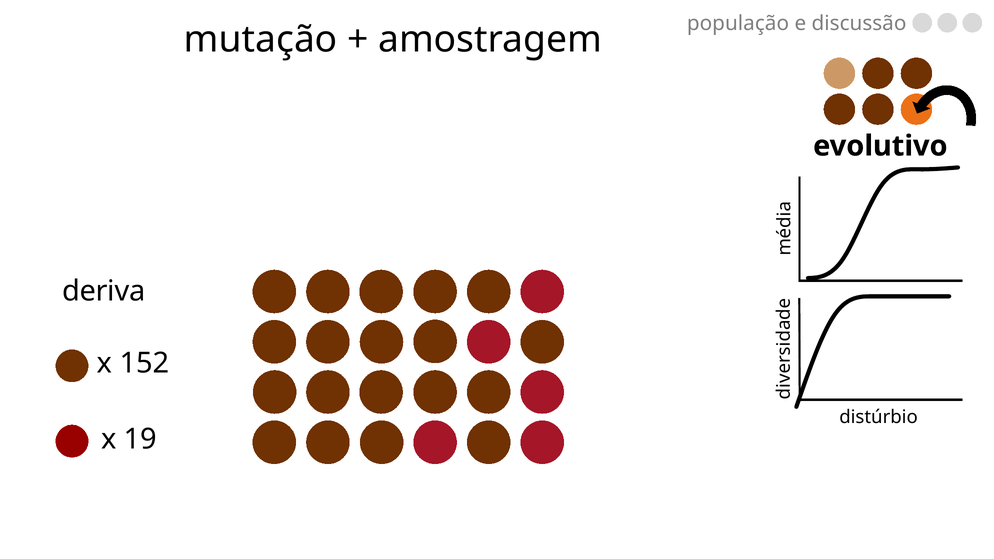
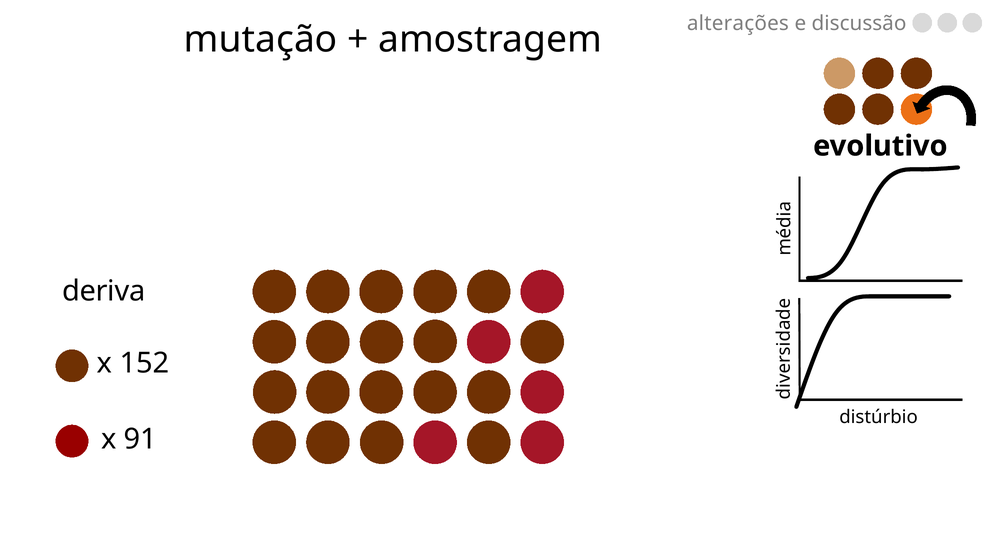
população: população -> alterações
19: 19 -> 91
